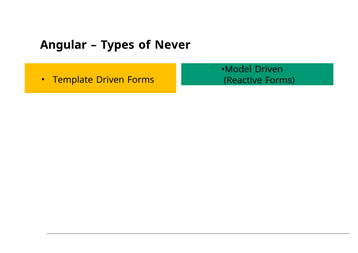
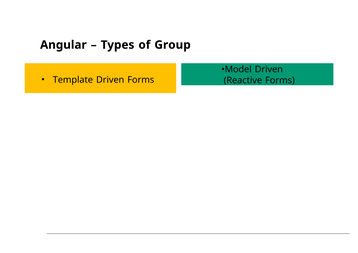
Never: Never -> Group
